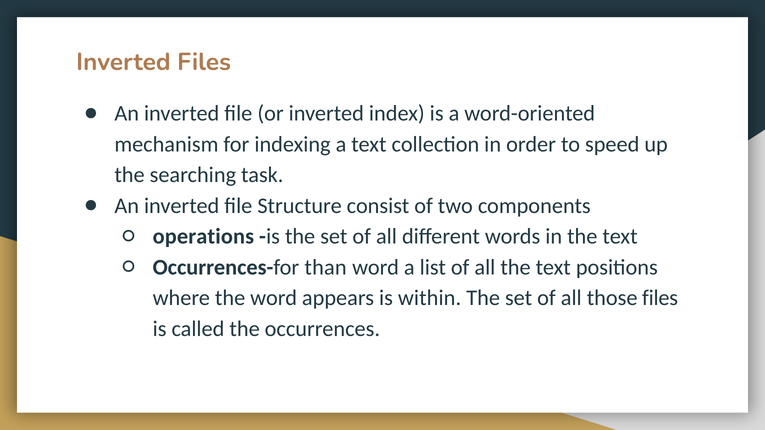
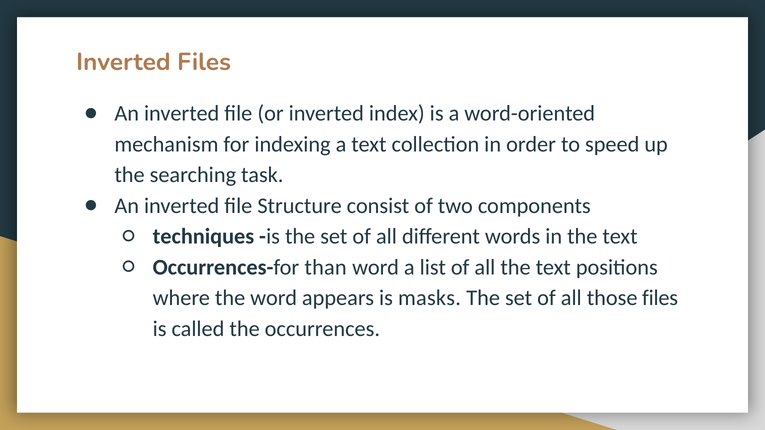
operations: operations -> techniques
within: within -> masks
